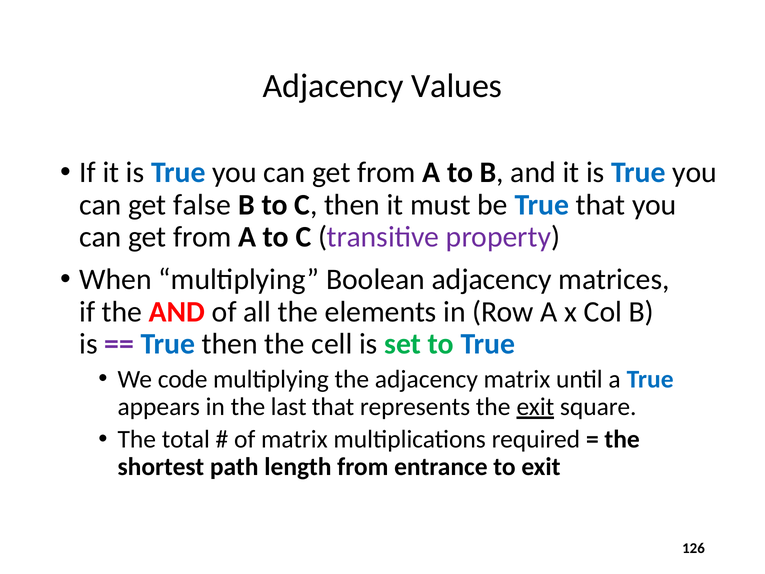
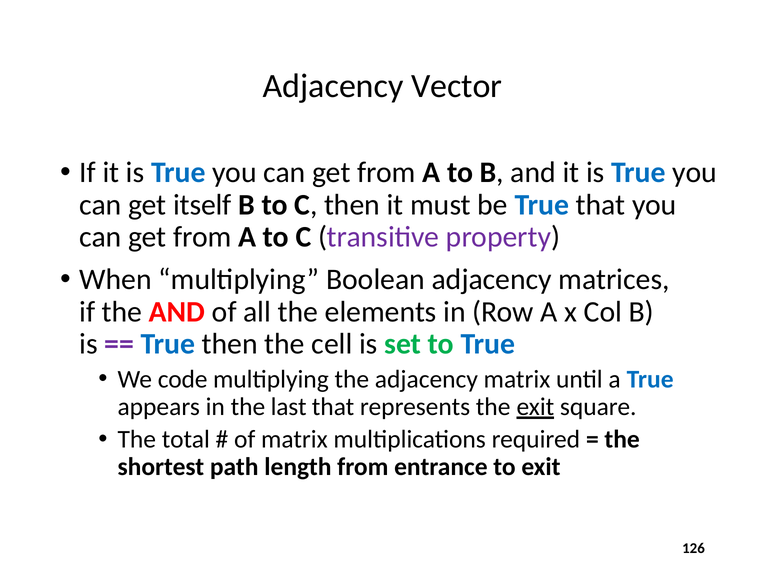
Values: Values -> Vector
false: false -> itself
